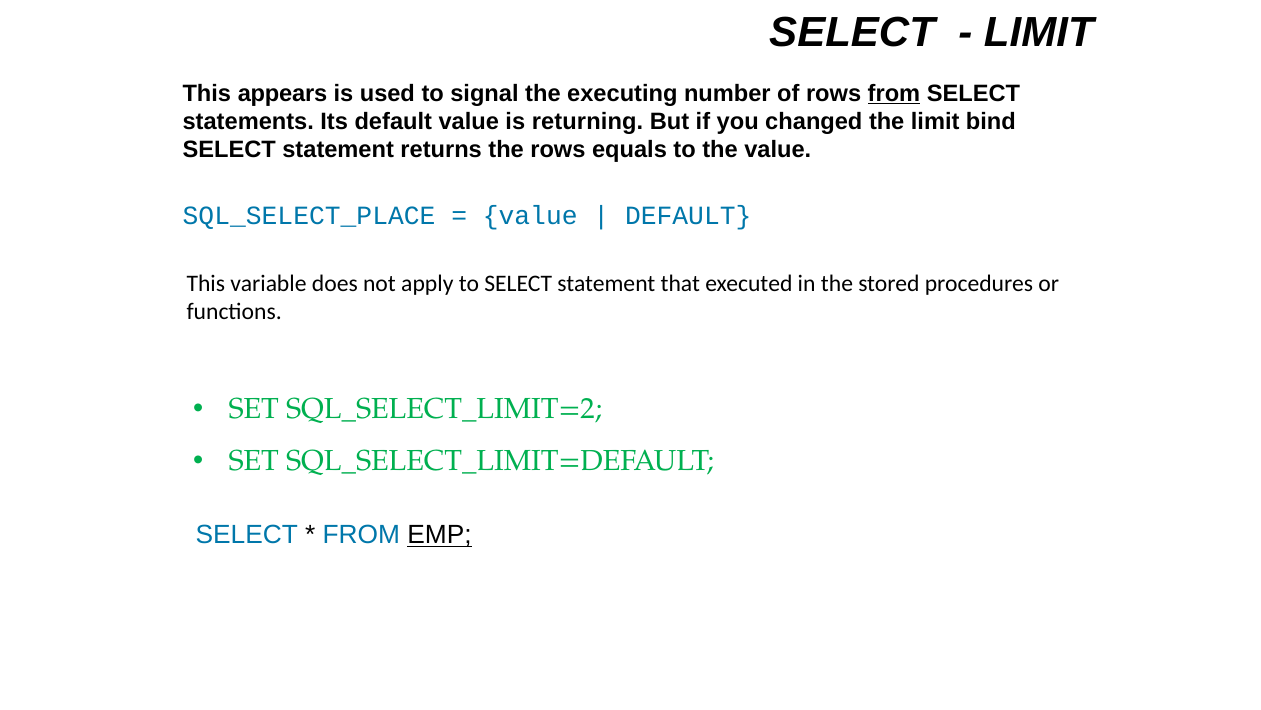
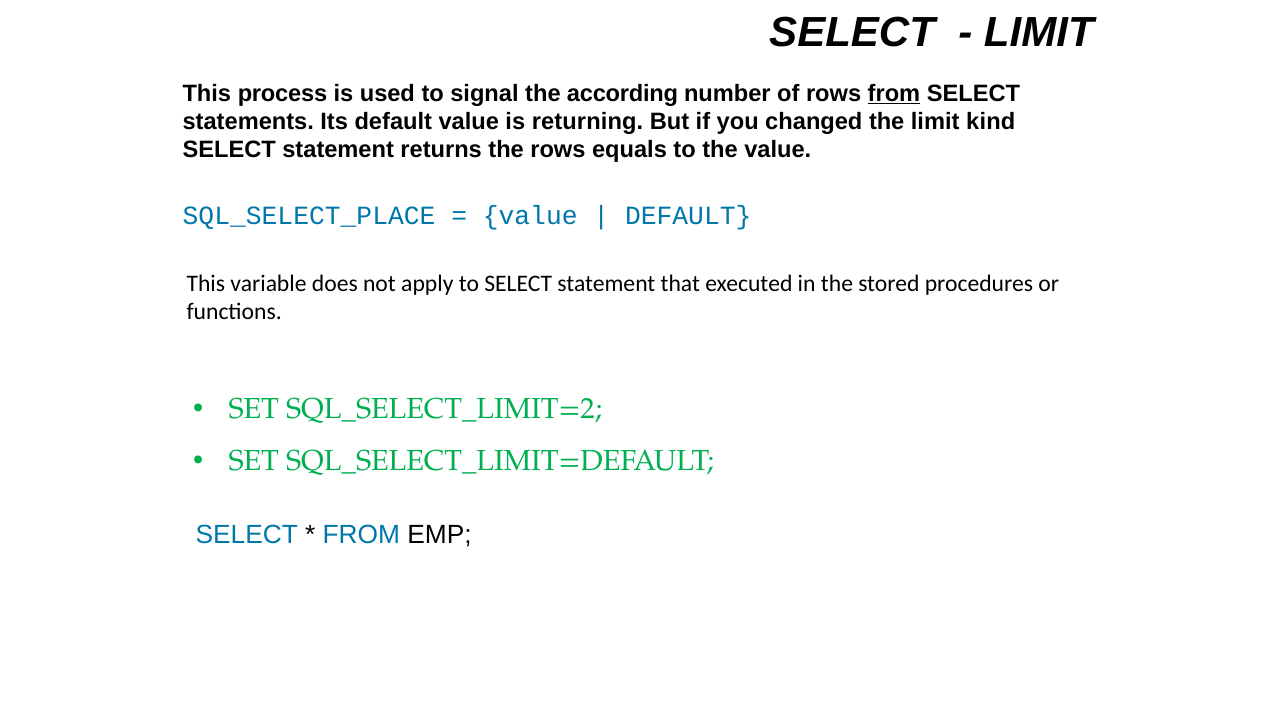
appears: appears -> process
executing: executing -> according
bind: bind -> kind
EMP underline: present -> none
